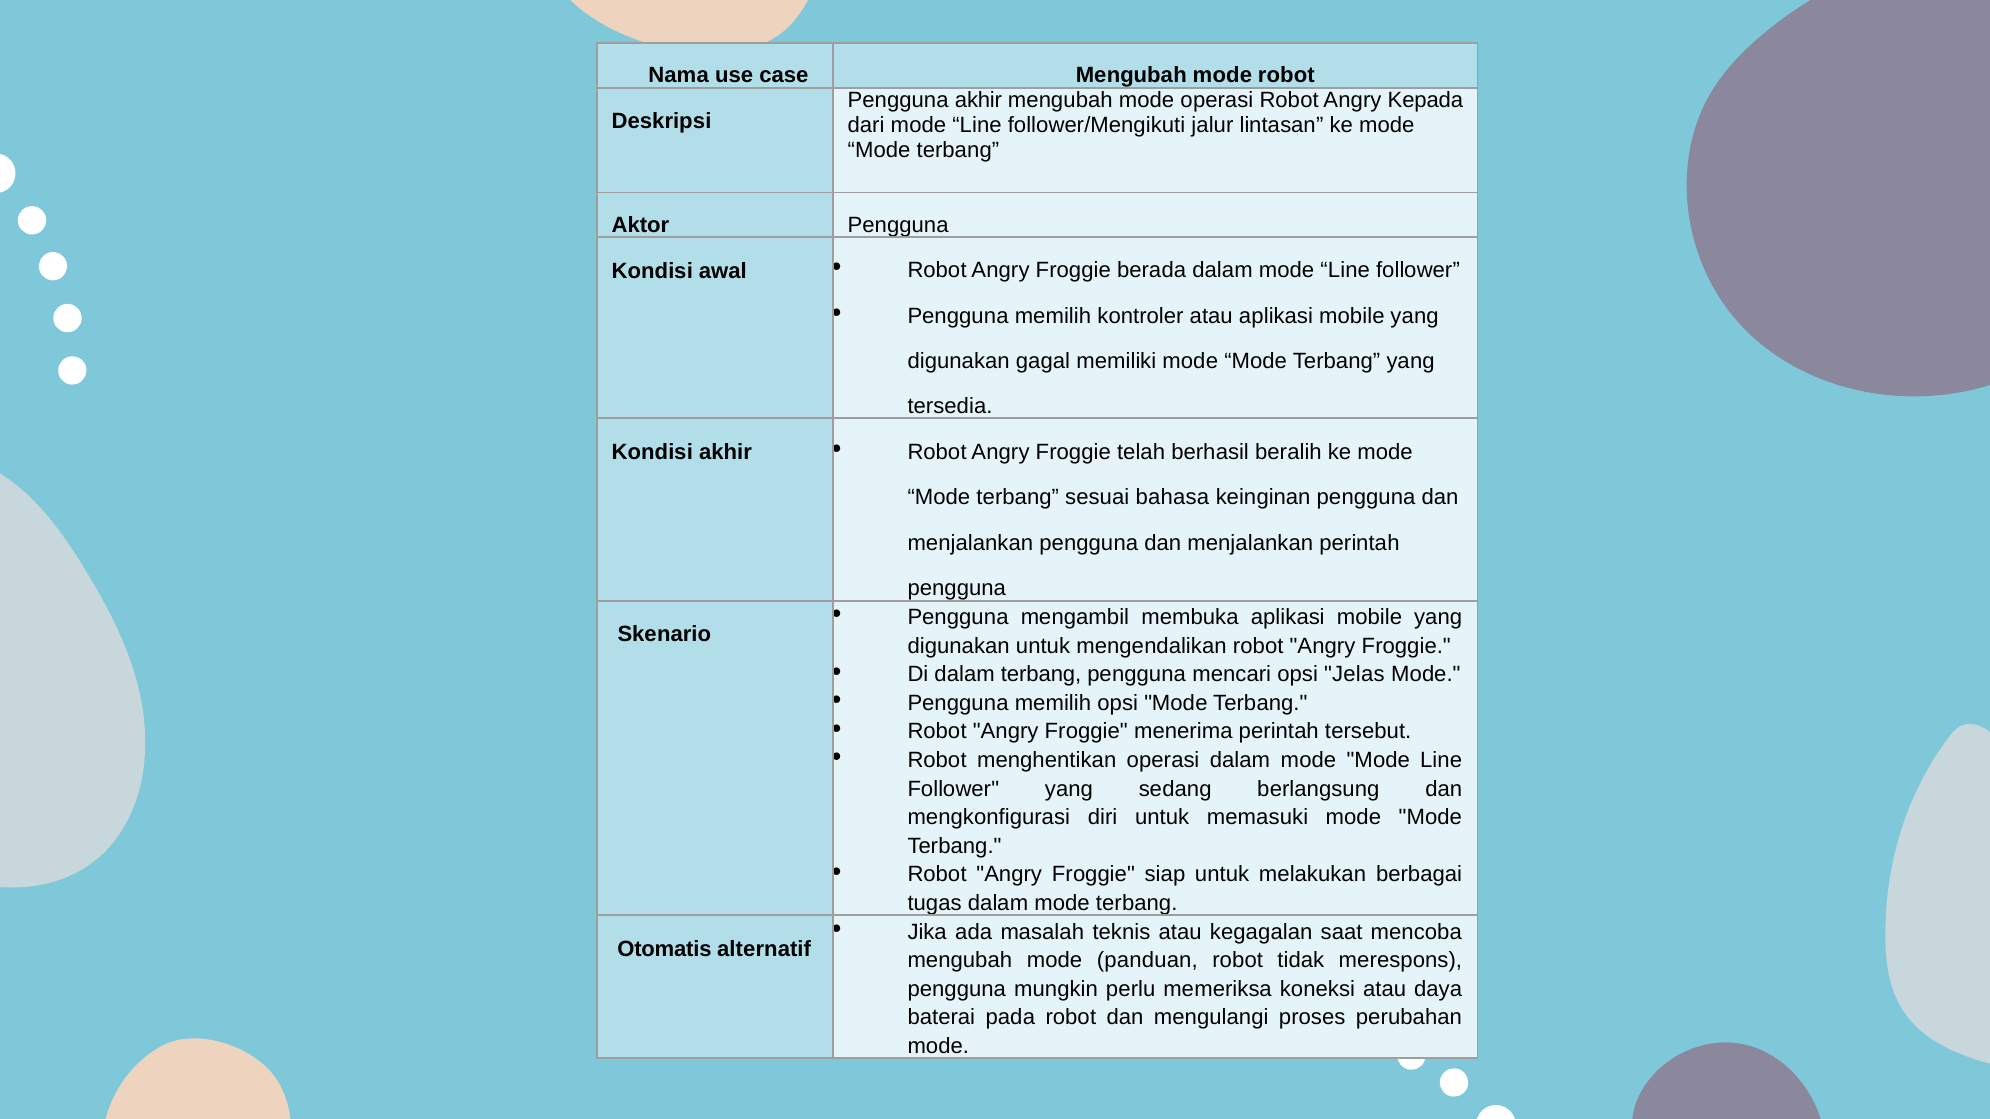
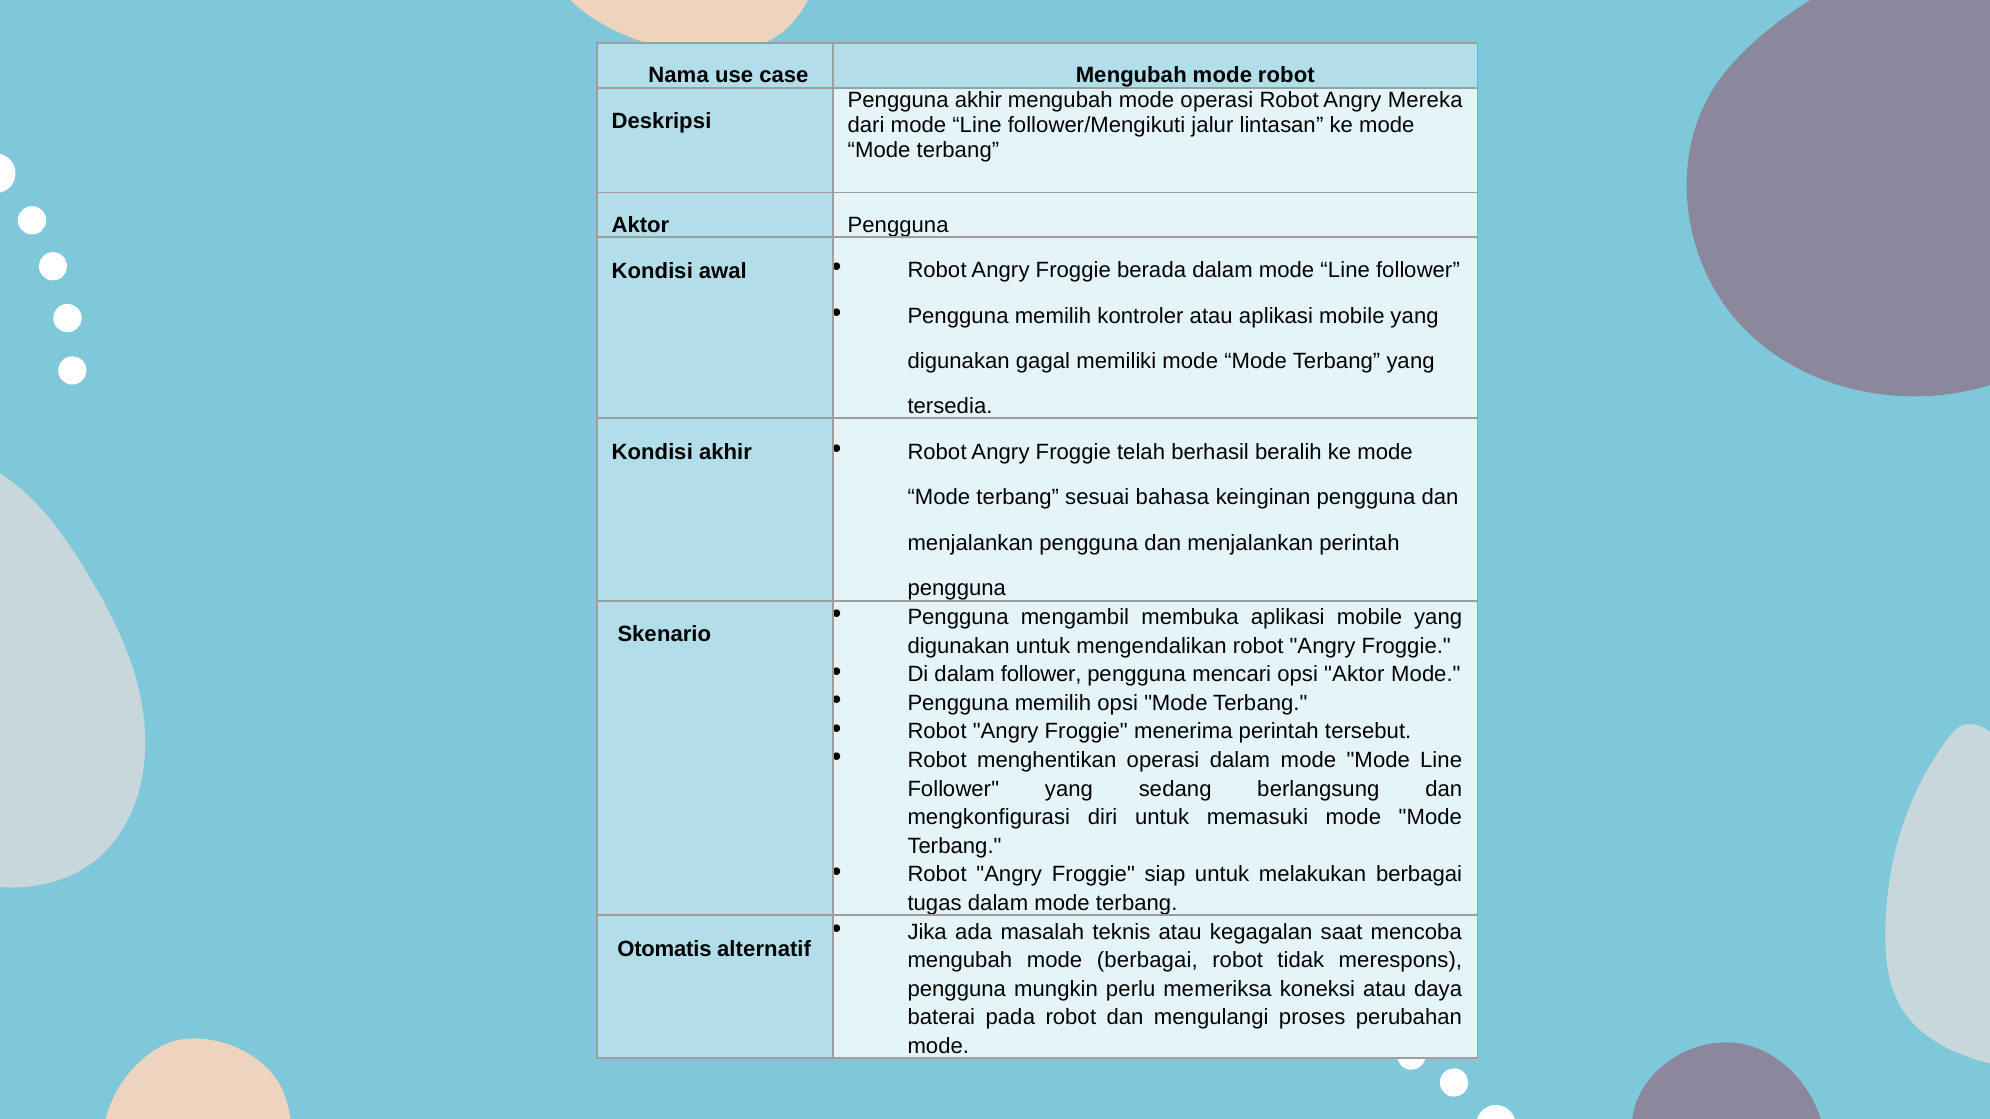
Kepada: Kepada -> Mereka
dalam terbang: terbang -> follower
opsi Jelas: Jelas -> Aktor
mode panduan: panduan -> berbagai
